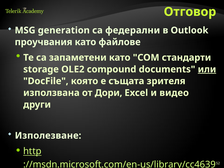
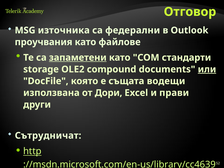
generation: generation -> източника
запаметени underline: none -> present
зрителя: зрителя -> водещи
видео: видео -> прави
Изполезване: Изполезване -> Сътрудничат
